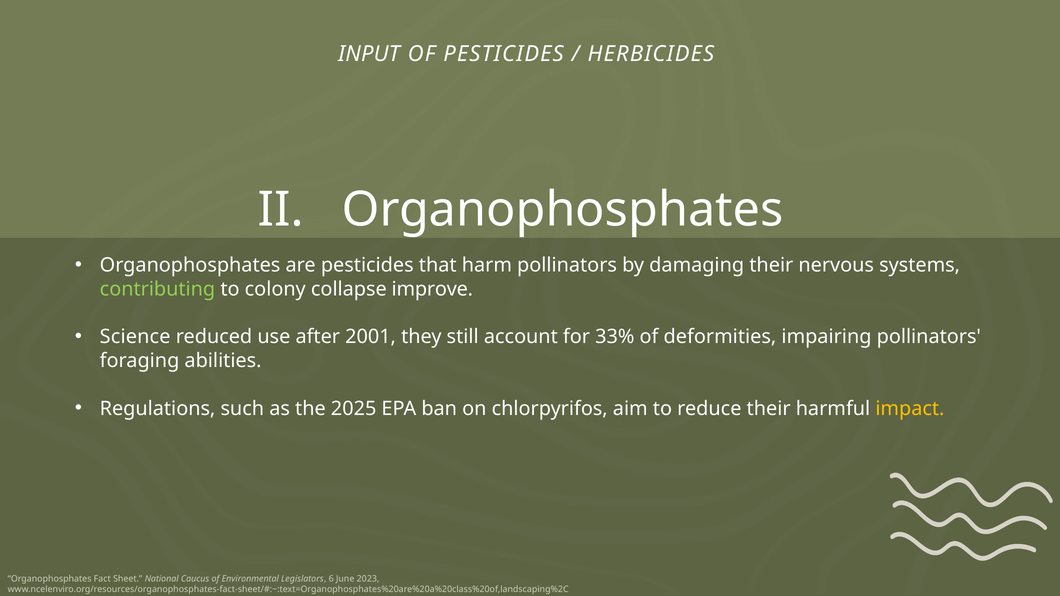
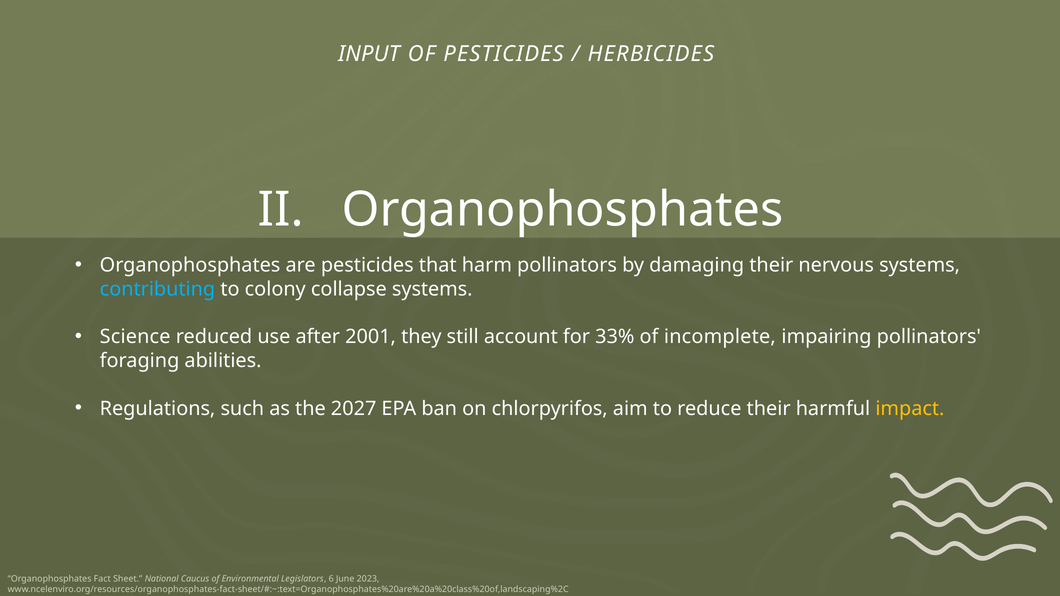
contributing colour: light green -> light blue
collapse improve: improve -> systems
deformities: deformities -> incomplete
2025: 2025 -> 2027
